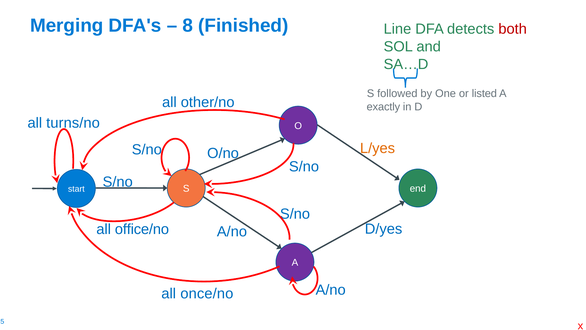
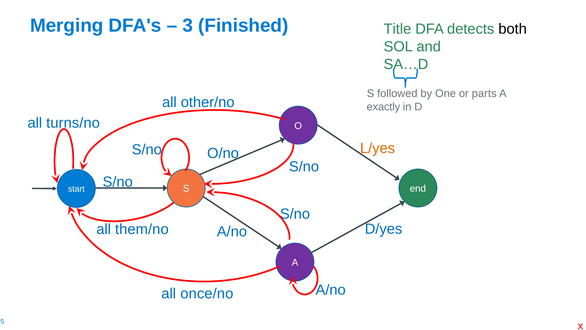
8: 8 -> 3
Line: Line -> Title
both colour: red -> black
listed: listed -> parts
office/no: office/no -> them/no
